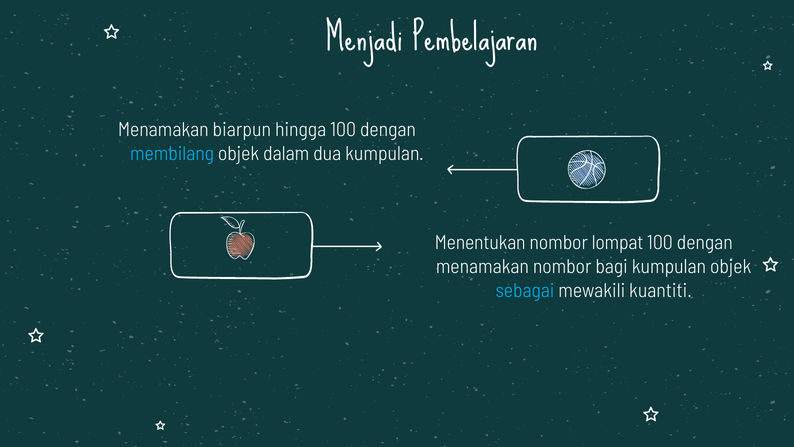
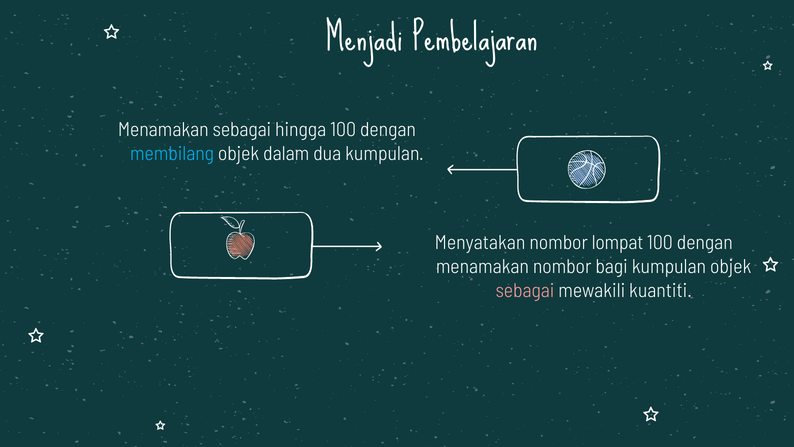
Menamakan biarpun: biarpun -> sebagai
Menentukan: Menentukan -> Menyatakan
sebagai at (525, 290) colour: light blue -> pink
